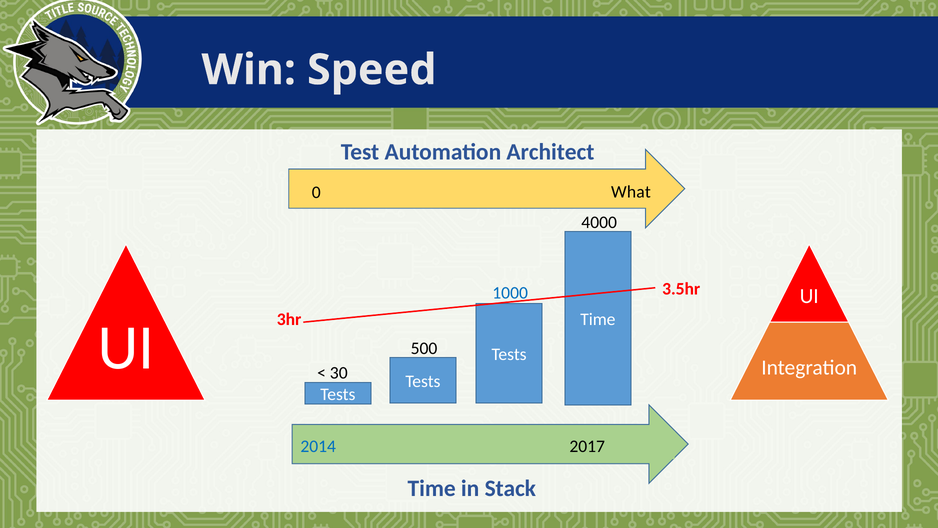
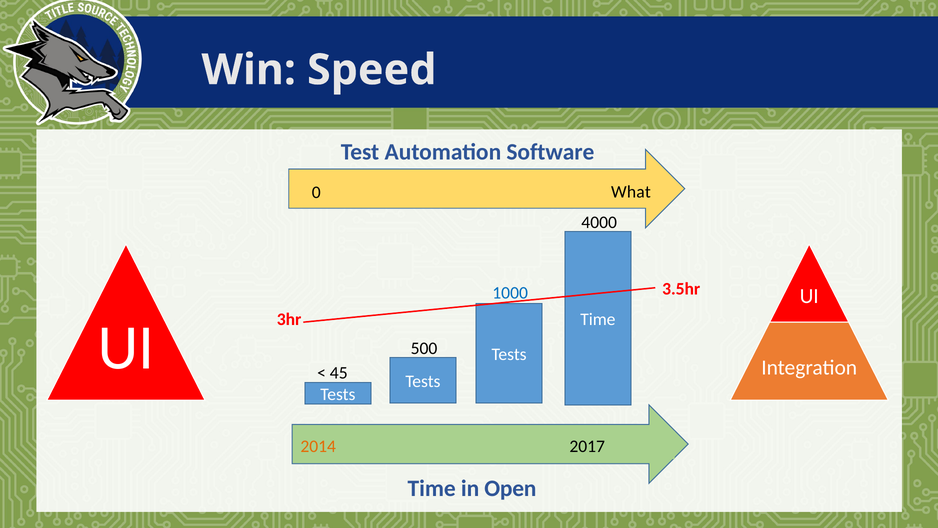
Architect: Architect -> Software
30: 30 -> 45
2014 colour: blue -> orange
Stack: Stack -> Open
